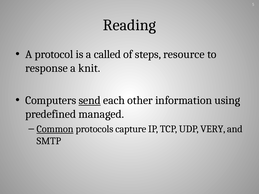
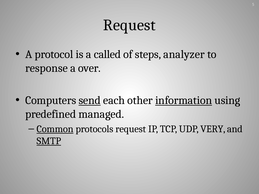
Reading at (129, 25): Reading -> Request
resource: resource -> analyzer
knit: knit -> over
information underline: none -> present
protocols capture: capture -> request
SMTP underline: none -> present
